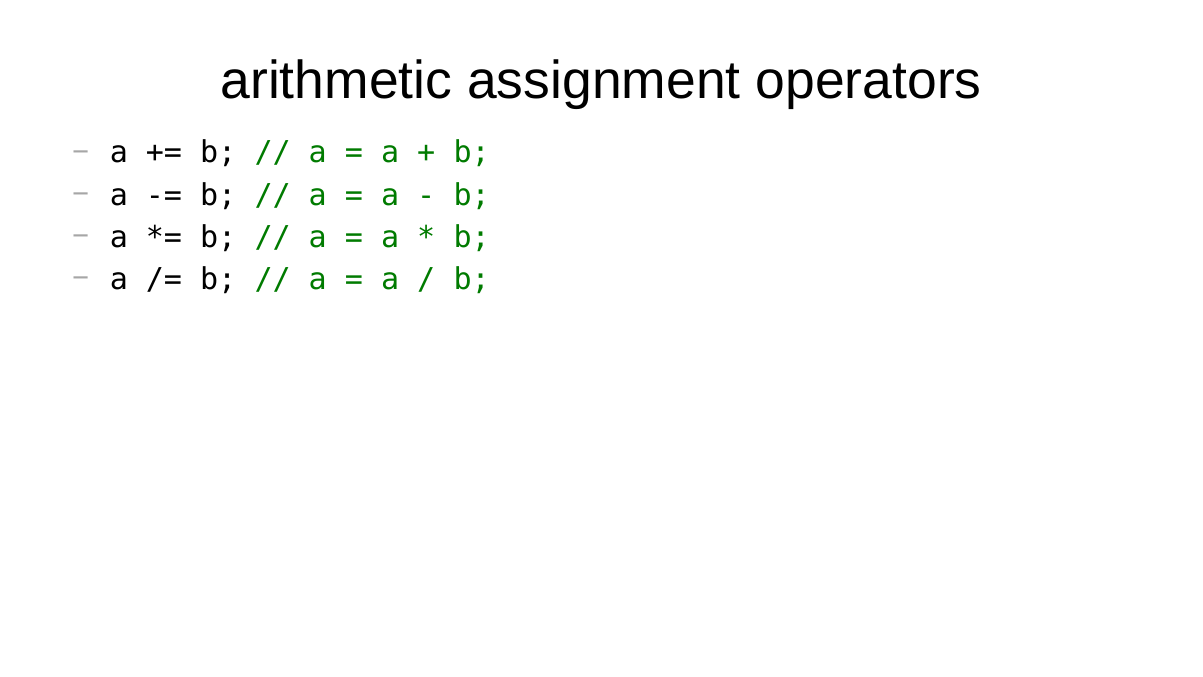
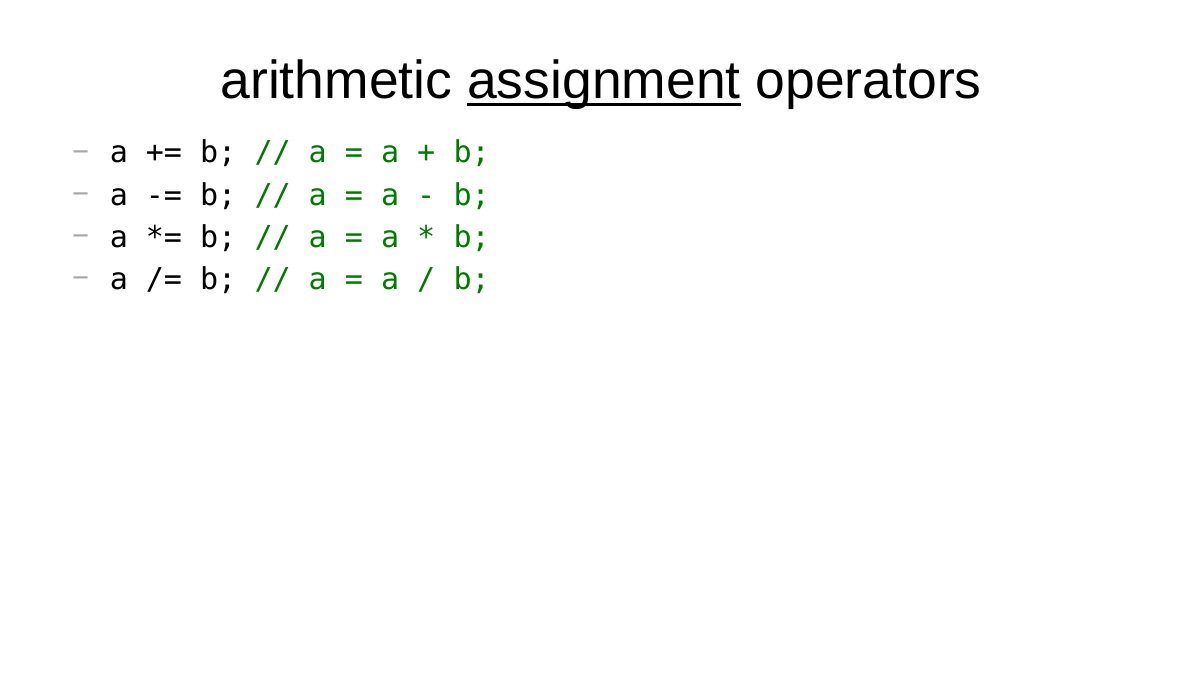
assignment underline: none -> present
